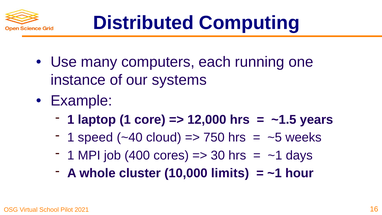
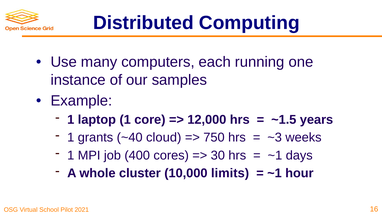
systems: systems -> samples
speed: speed -> grants
~5: ~5 -> ~3
